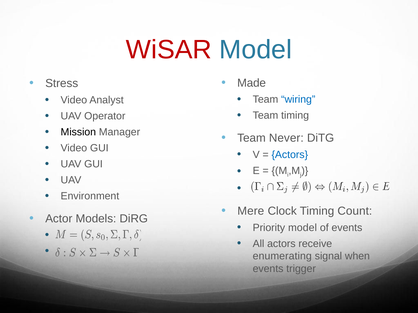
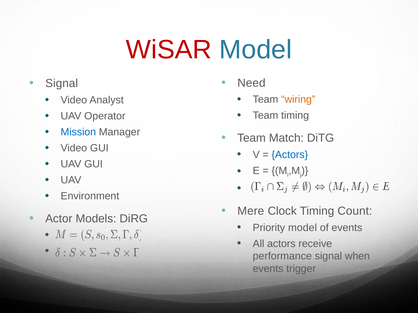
Made: Made -> Need
Stress at (62, 84): Stress -> Signal
wiring colour: blue -> orange
Mission colour: black -> blue
Never: Never -> Match
enumerating: enumerating -> performance
